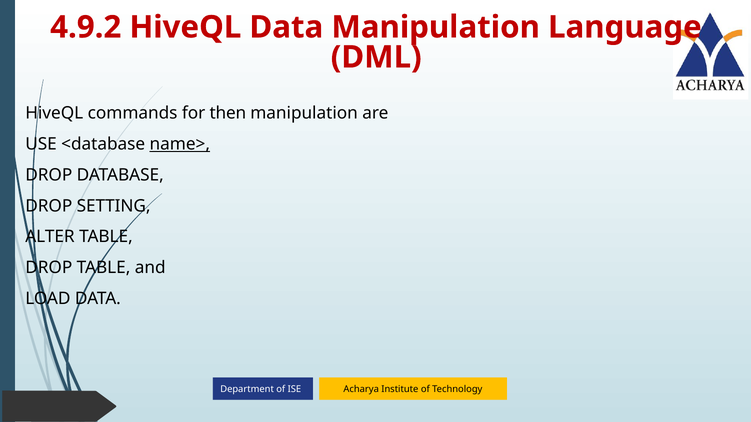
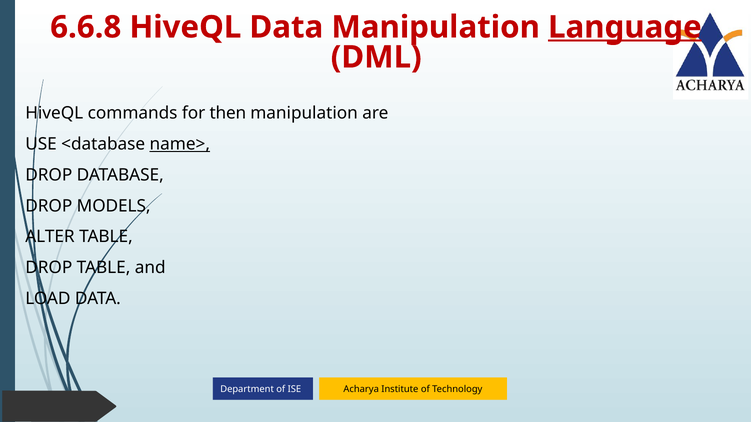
4.9.2: 4.9.2 -> 6.6.8
Language underline: none -> present
SETTING: SETTING -> MODELS
